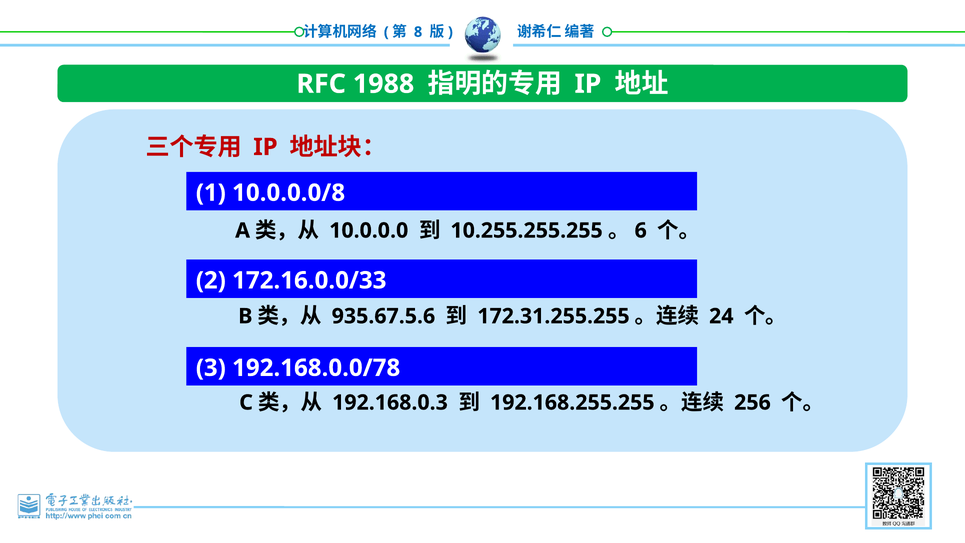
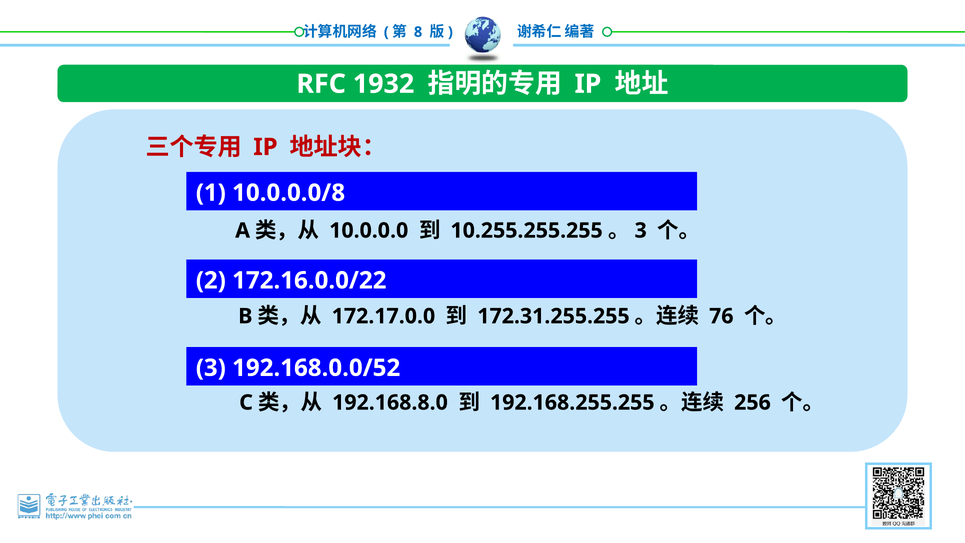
1988: 1988 -> 1932
6 at (641, 230): 6 -> 3
172.16.0.0/33: 172.16.0.0/33 -> 172.16.0.0/22
935.67.5.6: 935.67.5.6 -> 172.17.0.0
24: 24 -> 76
192.168.0.0/78: 192.168.0.0/78 -> 192.168.0.0/52
192.168.0.3: 192.168.0.3 -> 192.168.8.0
